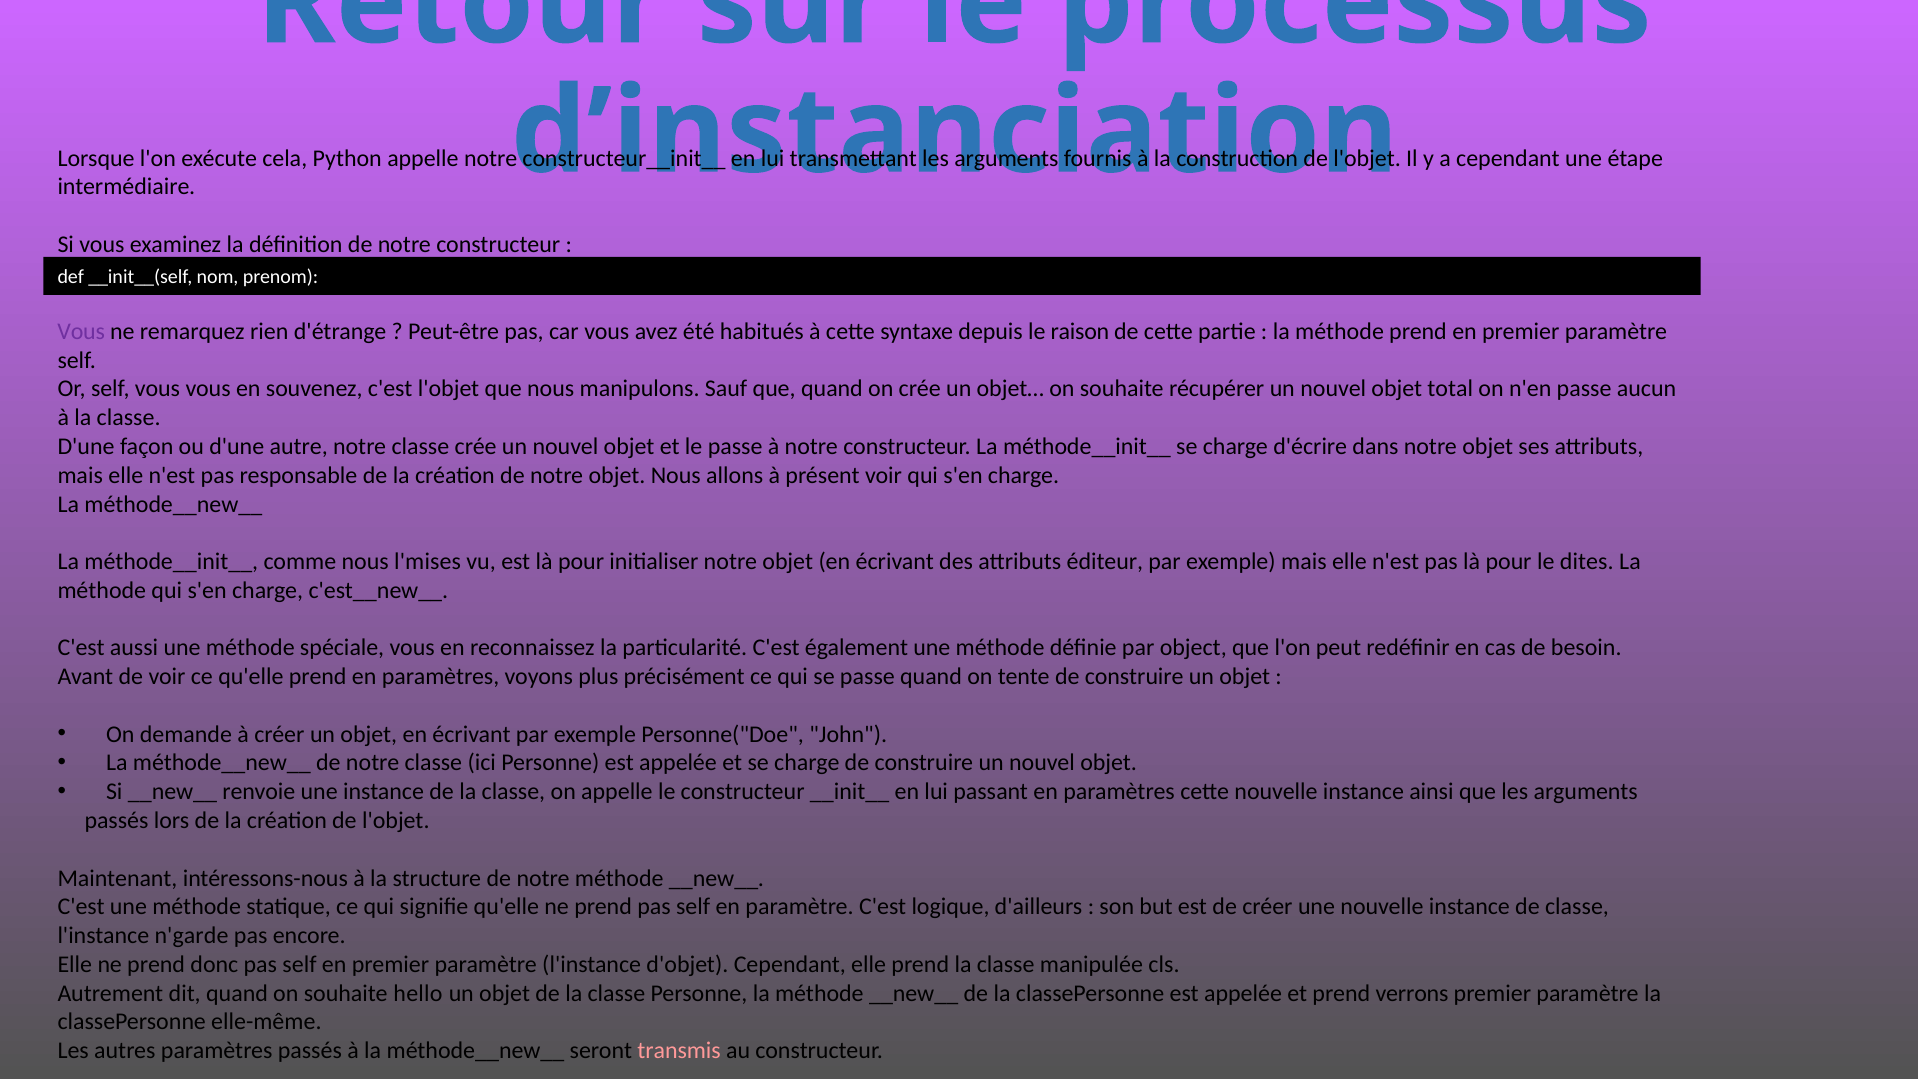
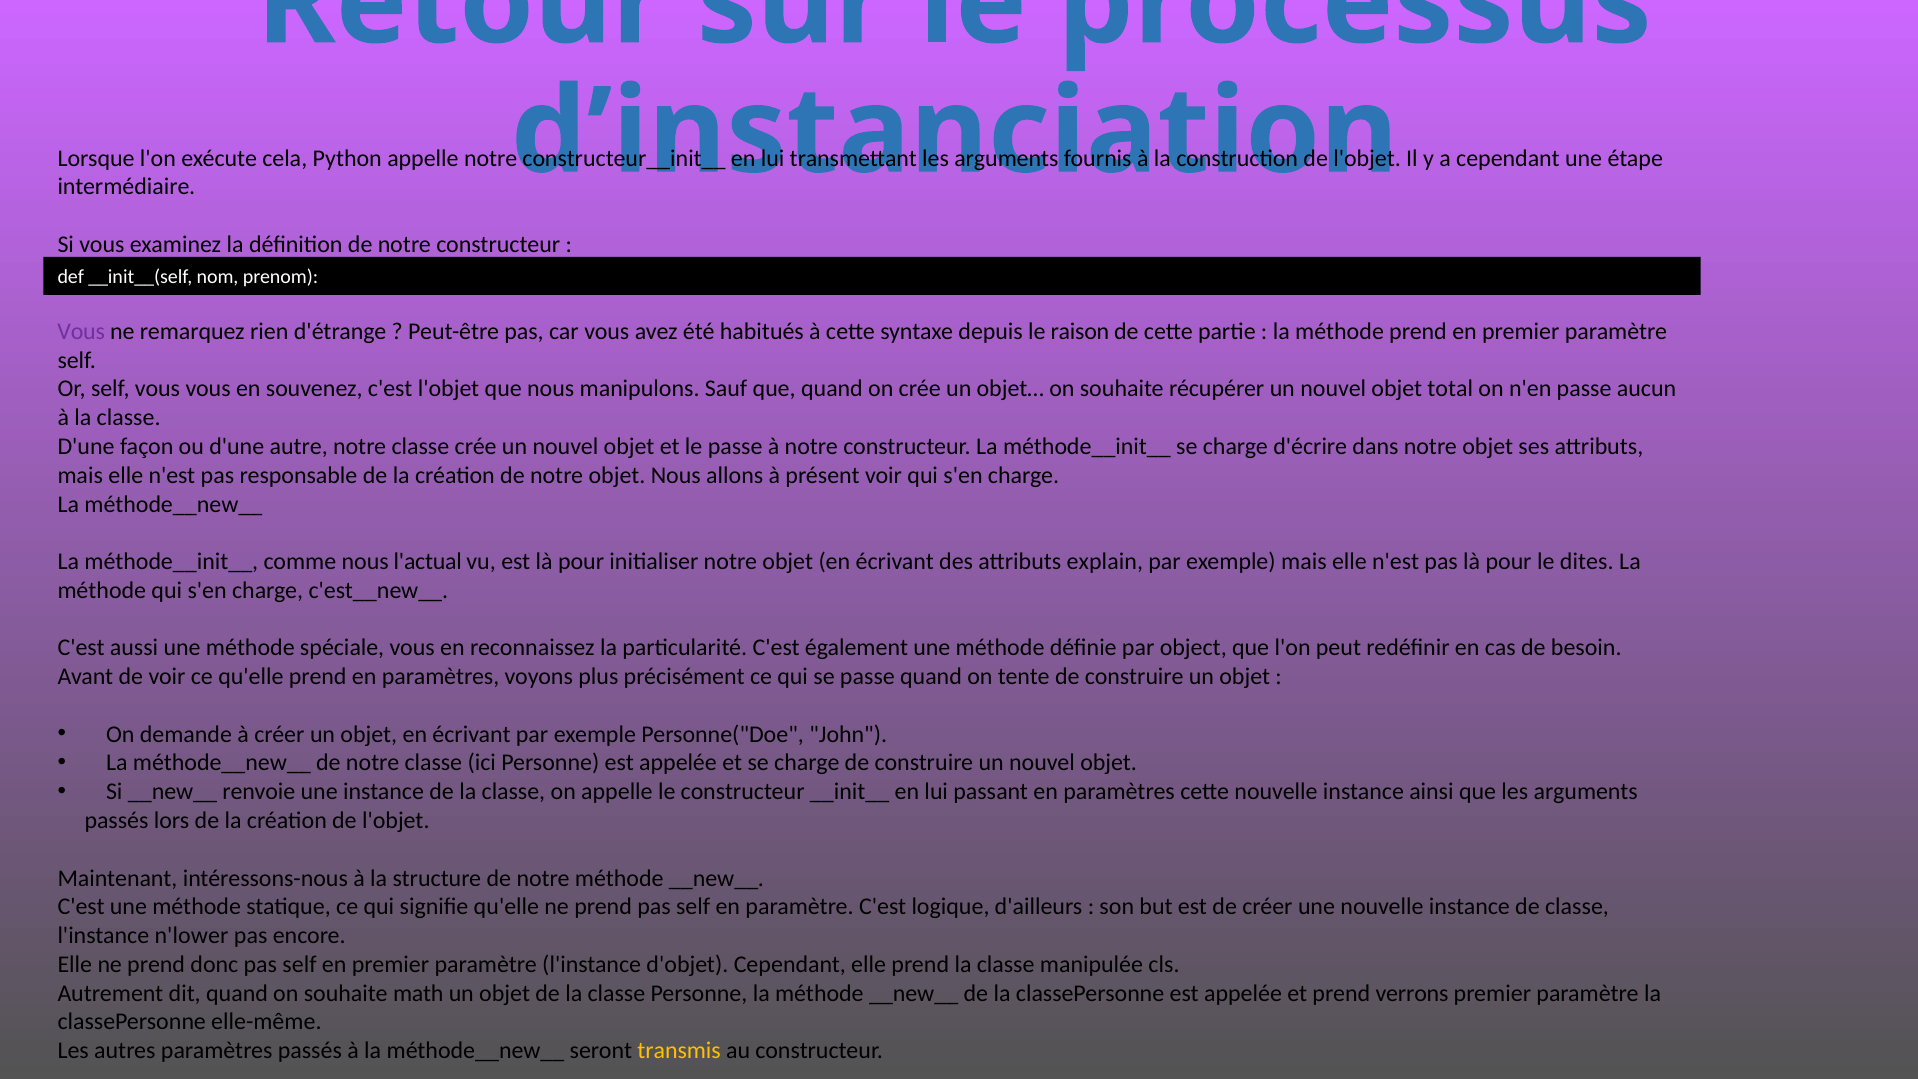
l'mises: l'mises -> l'actual
éditeur: éditeur -> explain
n'garde: n'garde -> n'lower
hello: hello -> math
transmis colour: pink -> yellow
